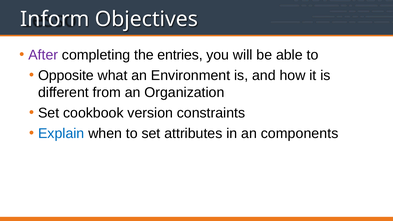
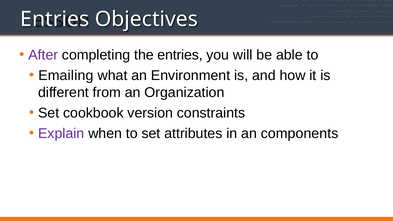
Inform at (55, 19): Inform -> Entries
Opposite: Opposite -> Emailing
Explain colour: blue -> purple
